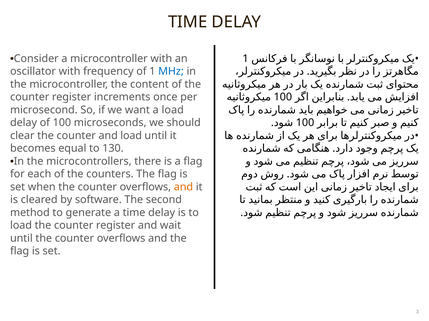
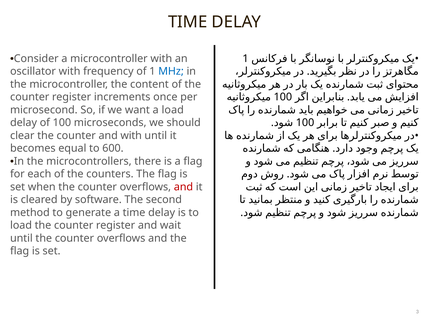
and load: load -> with
130: 130 -> 600
and at (183, 187) colour: orange -> red
